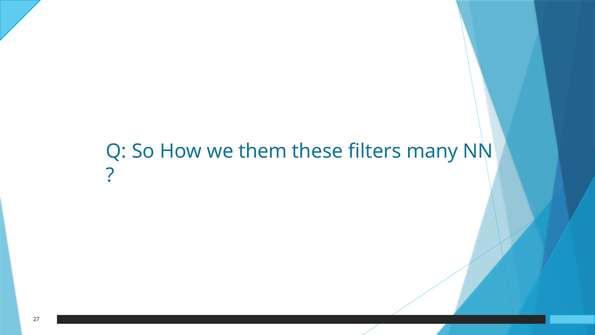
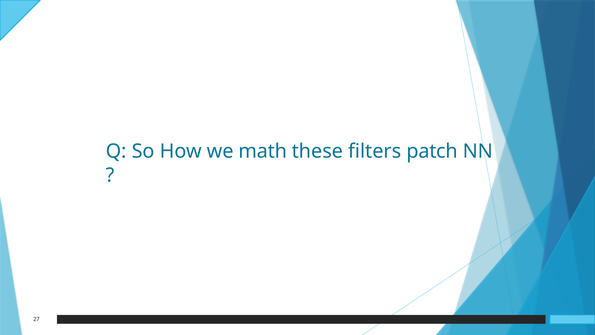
them: them -> math
many: many -> patch
